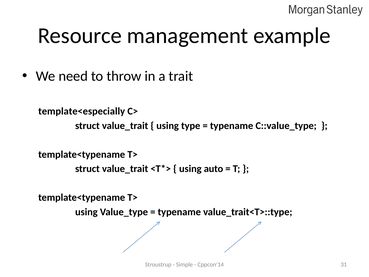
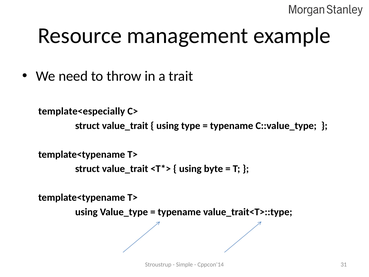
auto: auto -> byte
